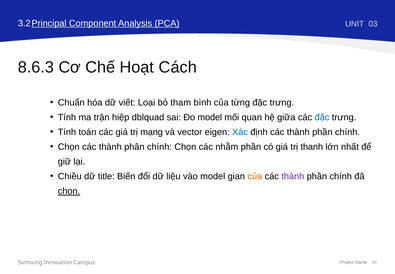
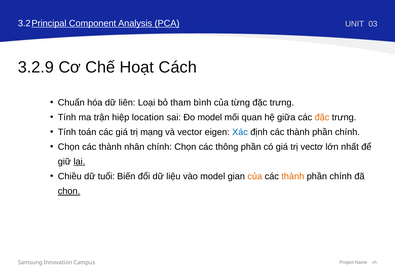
8.6.3: 8.6.3 -> 3.2.9
viết: viết -> liên
dblquad: dblquad -> location
đặc at (322, 117) colour: blue -> orange
phân: phân -> nhân
nhằm: nhằm -> thông
thanh: thanh -> vectơ
lại underline: none -> present
title: title -> tuổi
thành at (293, 176) colour: purple -> orange
